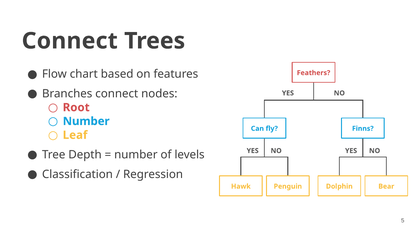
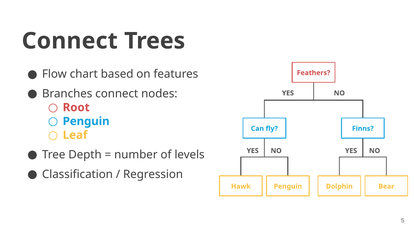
Number at (86, 121): Number -> Penguin
